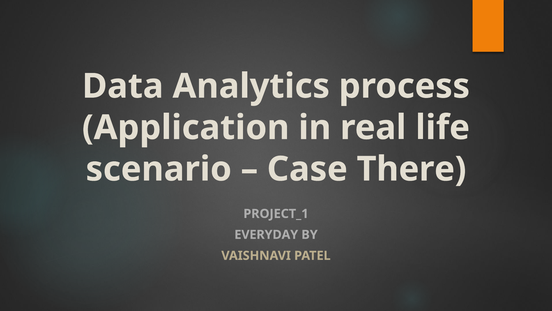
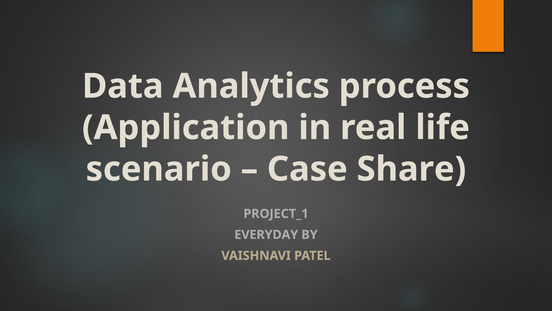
There: There -> Share
